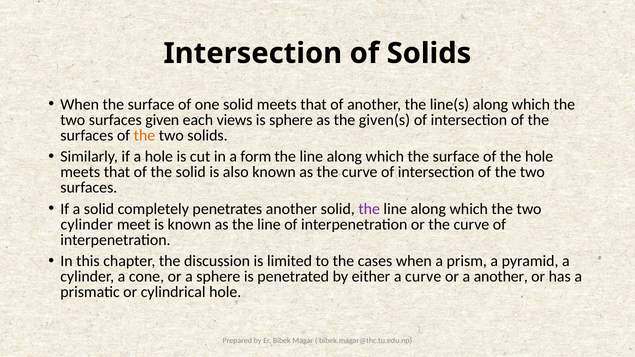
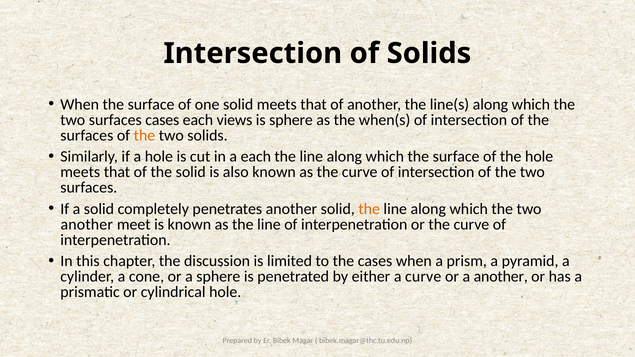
surfaces given: given -> cases
given(s: given(s -> when(s
a form: form -> each
the at (369, 209) colour: purple -> orange
cylinder at (87, 224): cylinder -> another
